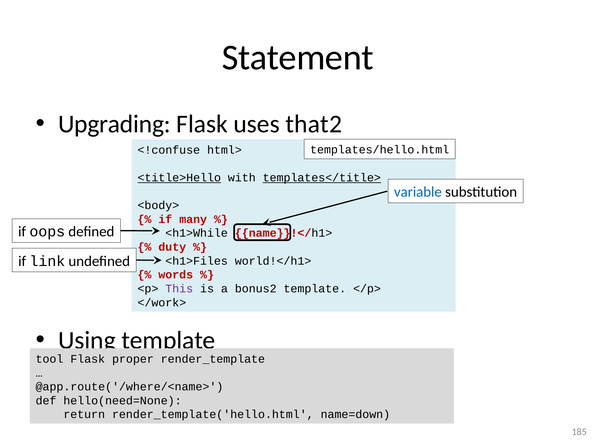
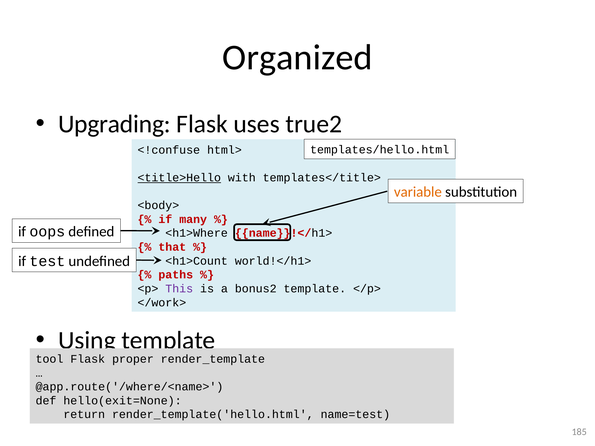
Statement: Statement -> Organized
that2: that2 -> true2
templates</title> underline: present -> none
variable colour: blue -> orange
<h1>While: <h1>While -> <h1>Where
duty: duty -> that
link: link -> test
<h1>Files: <h1>Files -> <h1>Count
words: words -> paths
hello(need=None: hello(need=None -> hello(exit=None
name=down: name=down -> name=test
